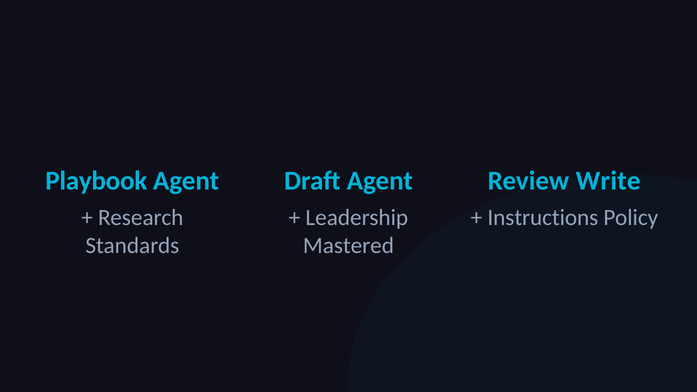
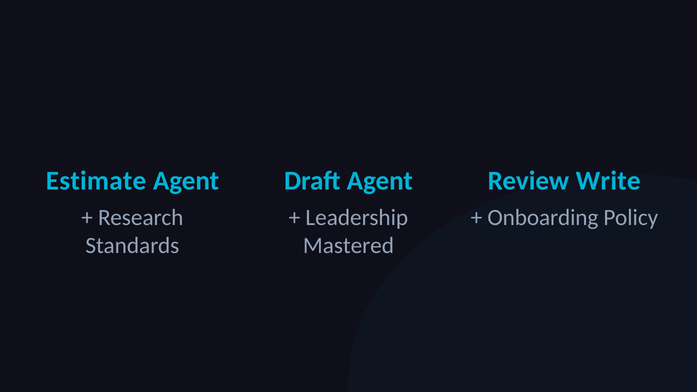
Playbook: Playbook -> Estimate
Instructions: Instructions -> Onboarding
